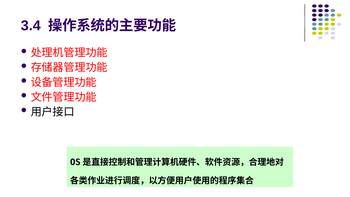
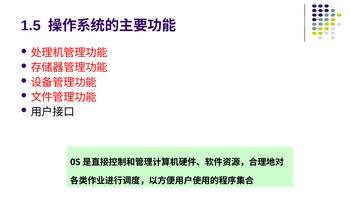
3.4: 3.4 -> 1.5
